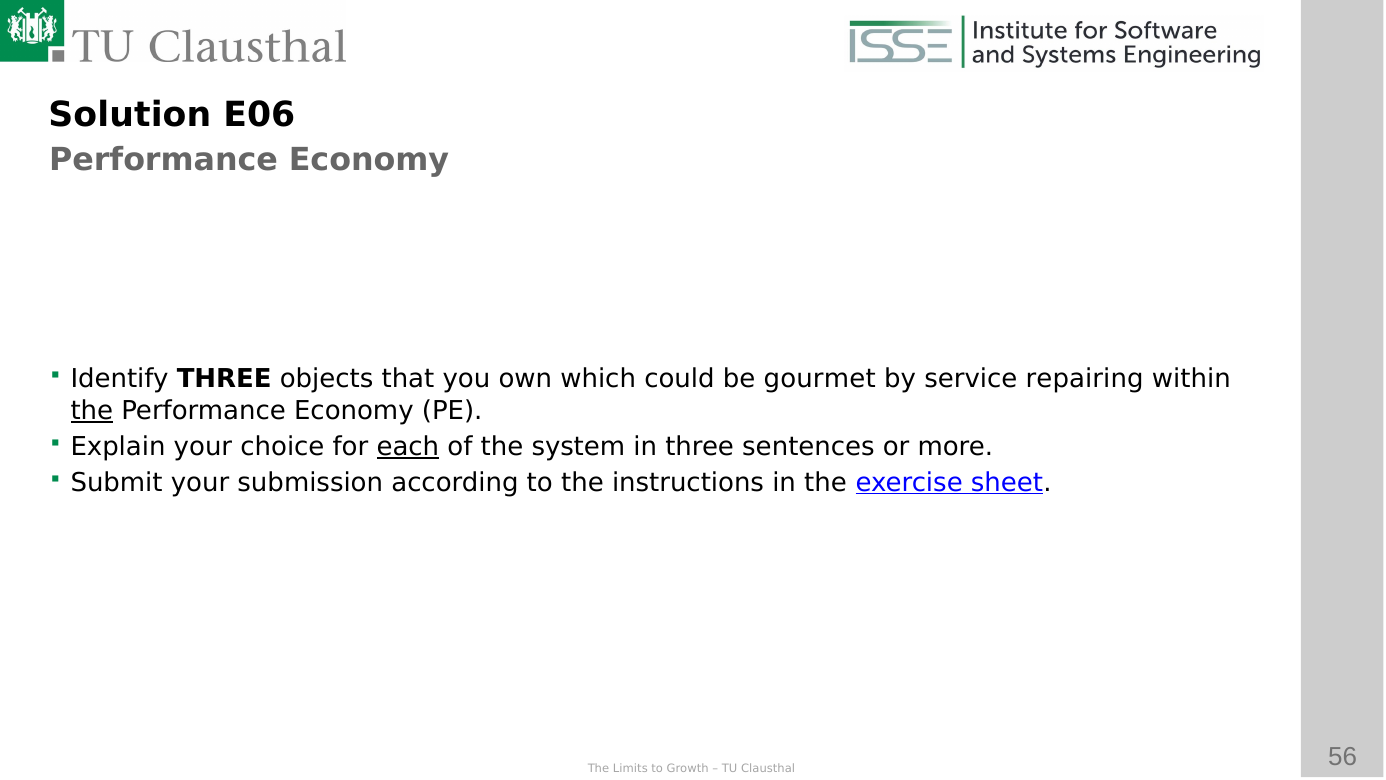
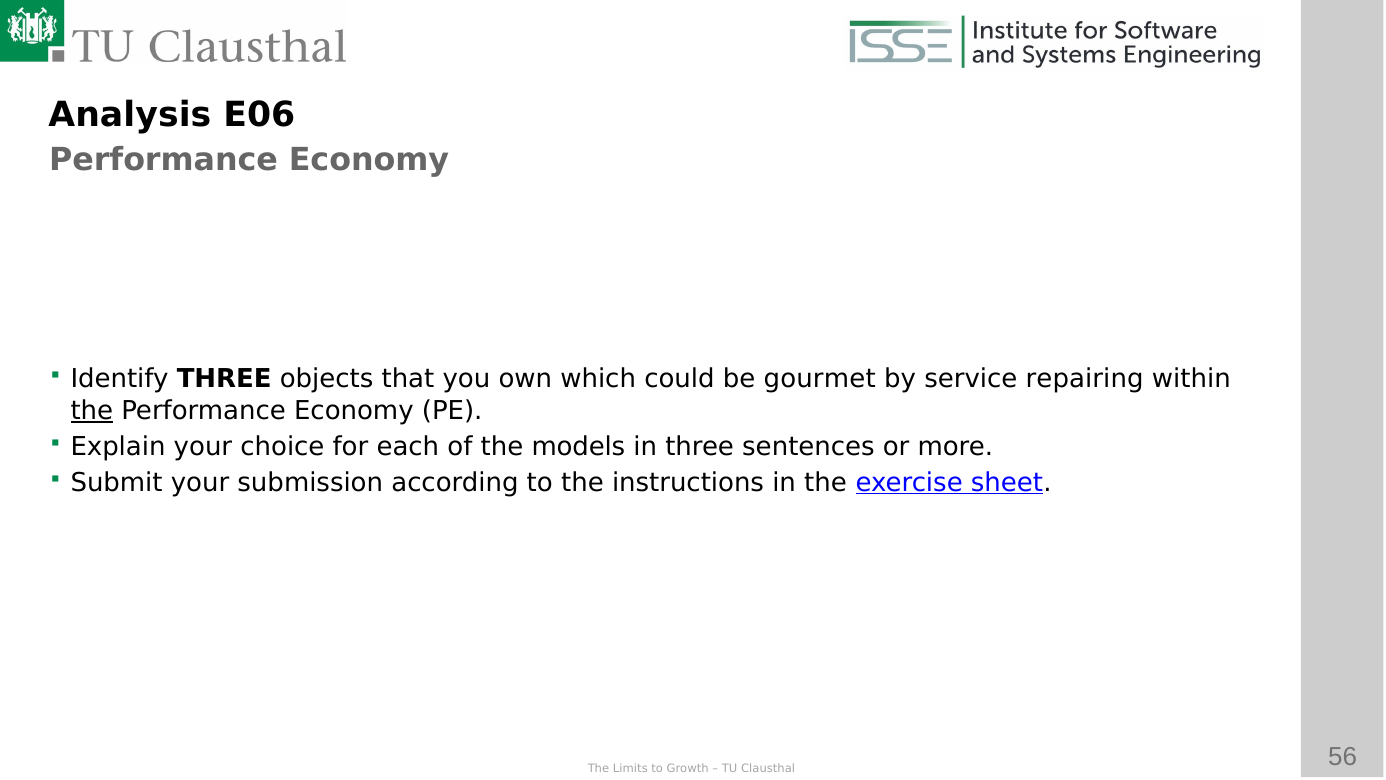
Solution: Solution -> Analysis
each underline: present -> none
system: system -> models
